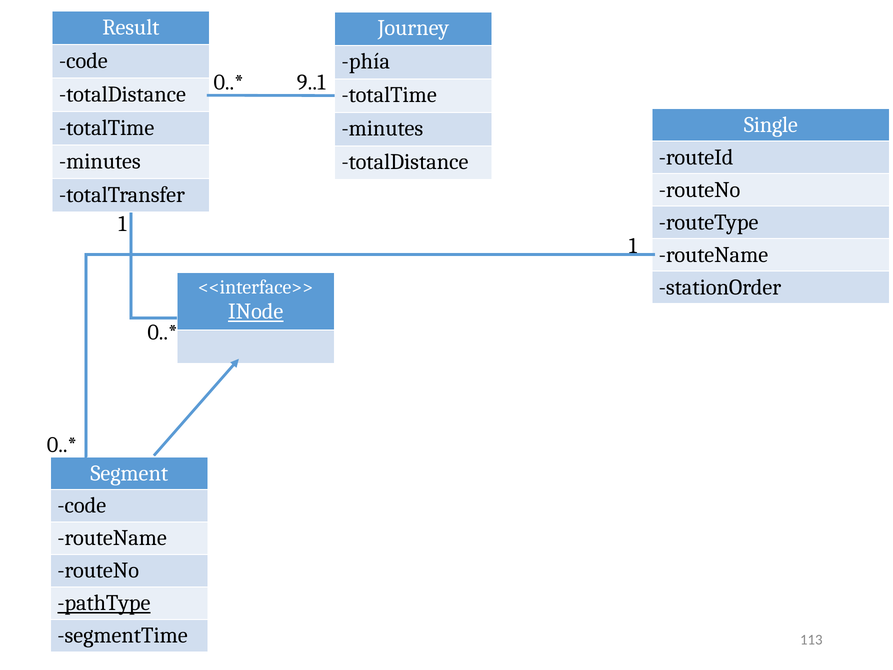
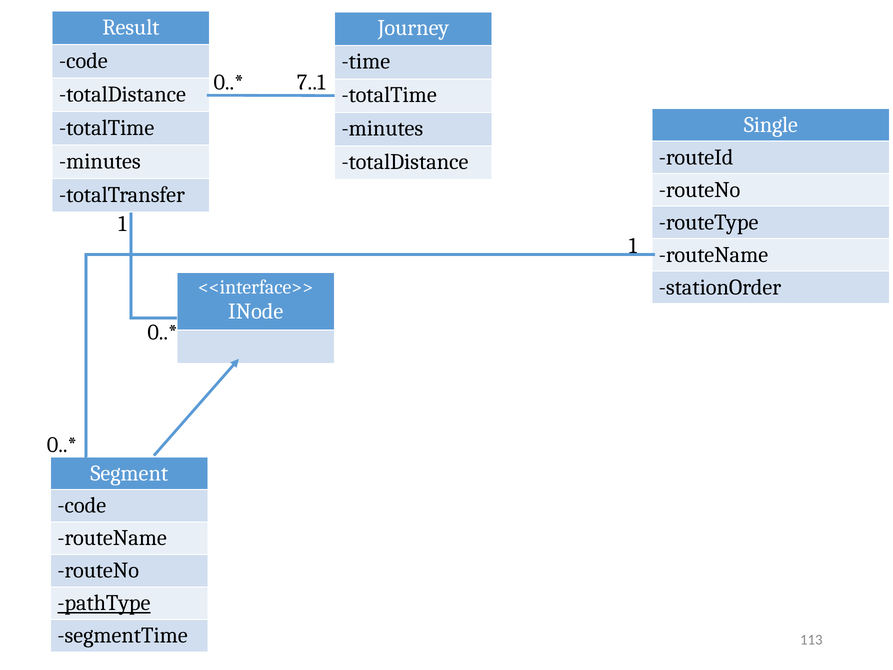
phía: phía -> time
9..1: 9..1 -> 7..1
INode underline: present -> none
